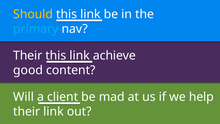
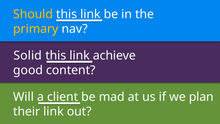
primary colour: light blue -> yellow
Their at (28, 55): Their -> Solid
help: help -> plan
